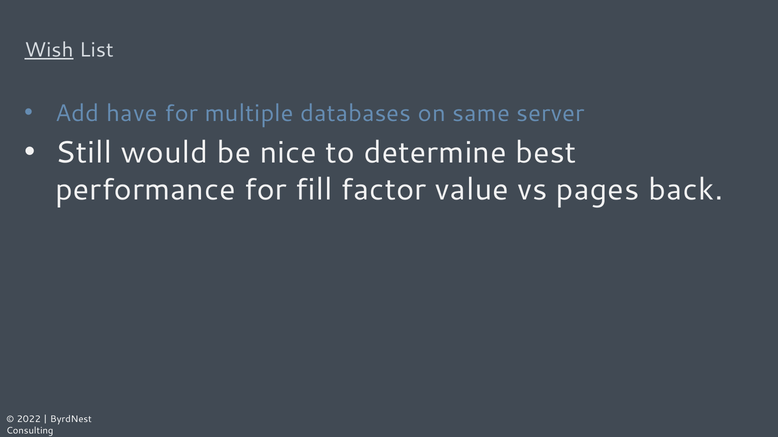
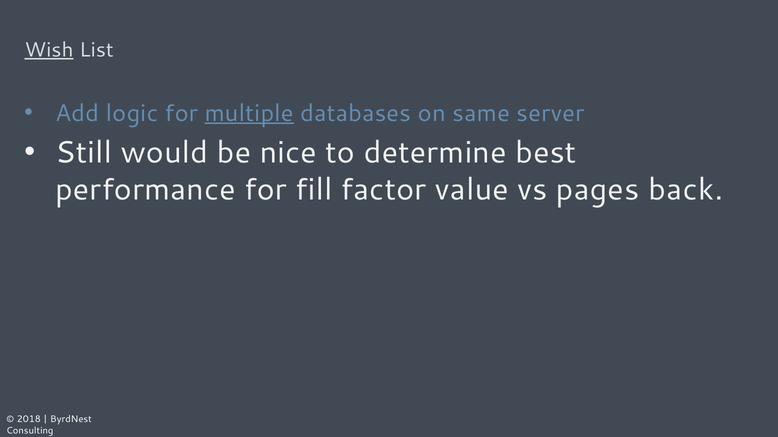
have: have -> logic
multiple underline: none -> present
2022: 2022 -> 2018
